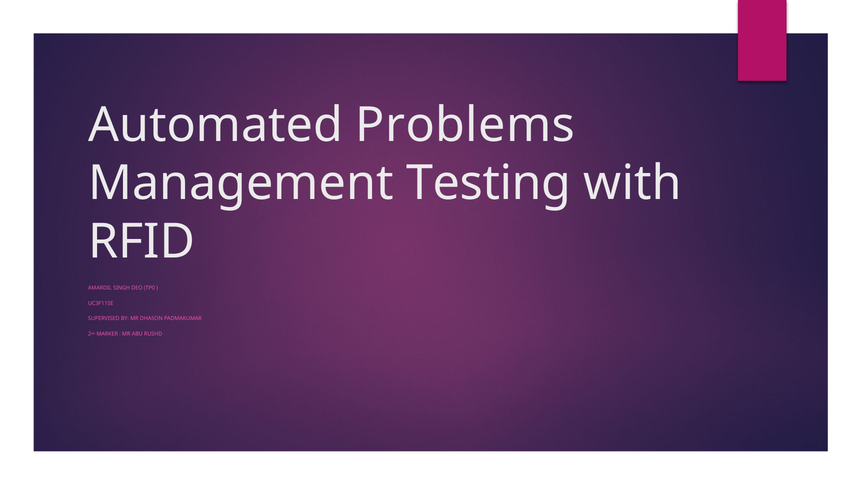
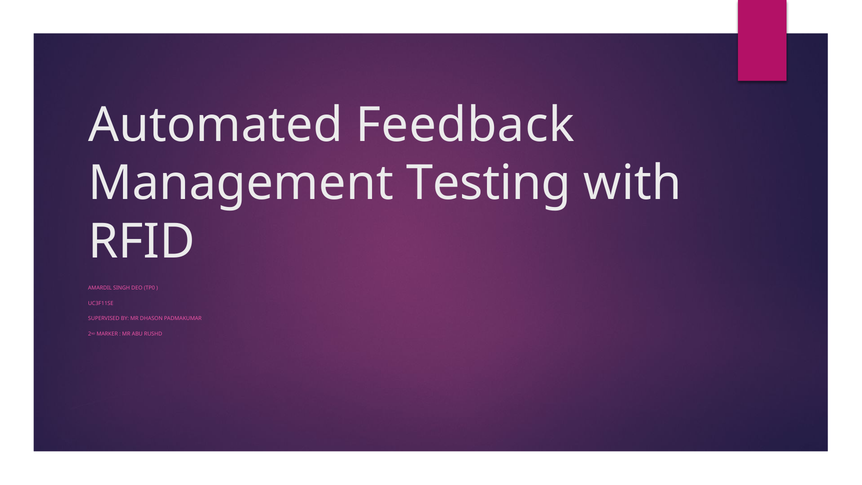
Problems: Problems -> Feedback
